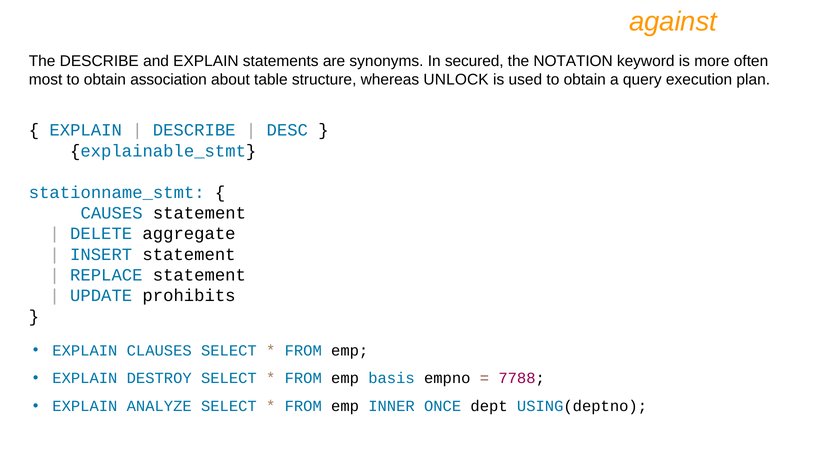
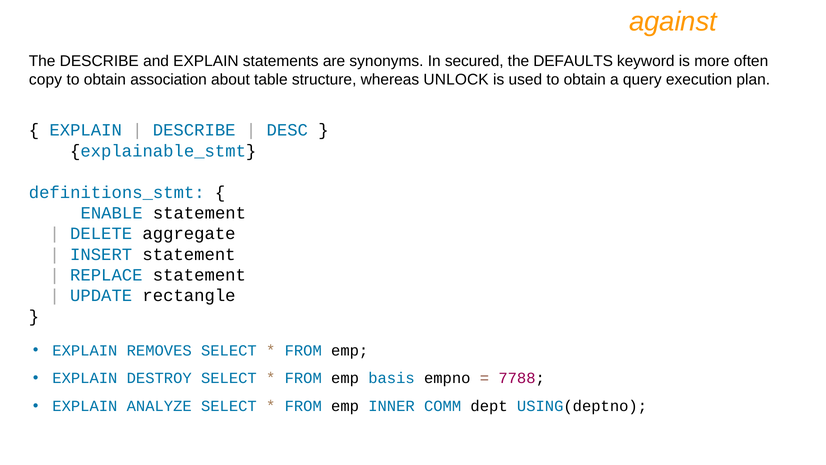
NOTATION: NOTATION -> DEFAULTS
most: most -> copy
stationname_stmt: stationname_stmt -> definitions_stmt
CAUSES: CAUSES -> ENABLE
prohibits: prohibits -> rectangle
CLAUSES: CLAUSES -> REMOVES
ONCE: ONCE -> COMM
